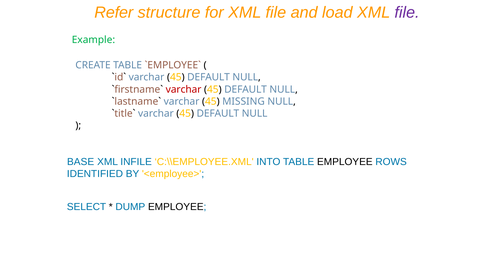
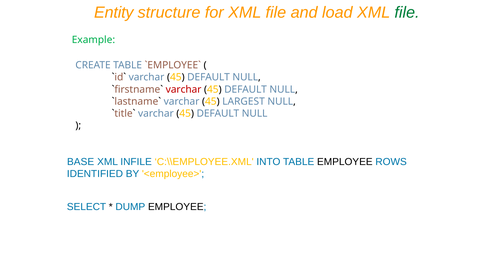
Refer: Refer -> Entity
file at (407, 13) colour: purple -> green
MISSING: MISSING -> LARGEST
